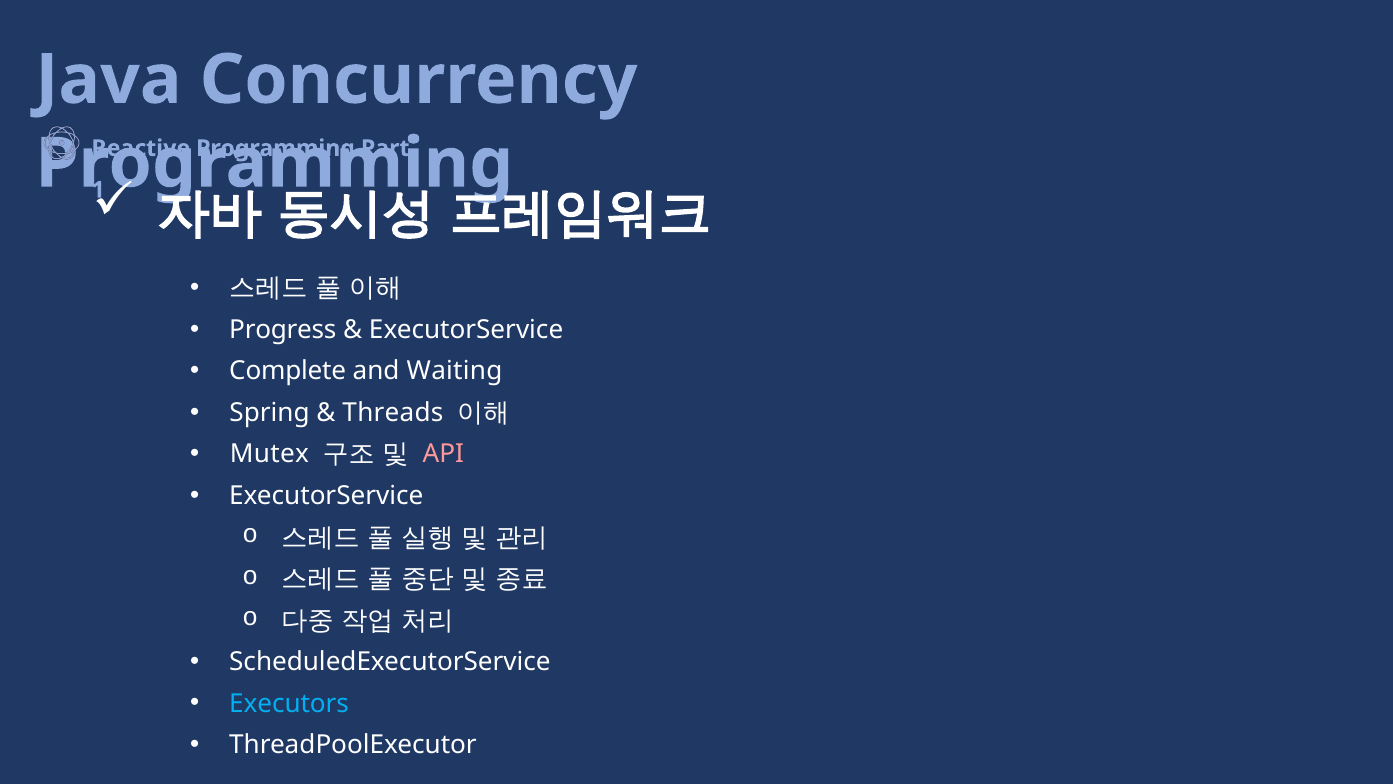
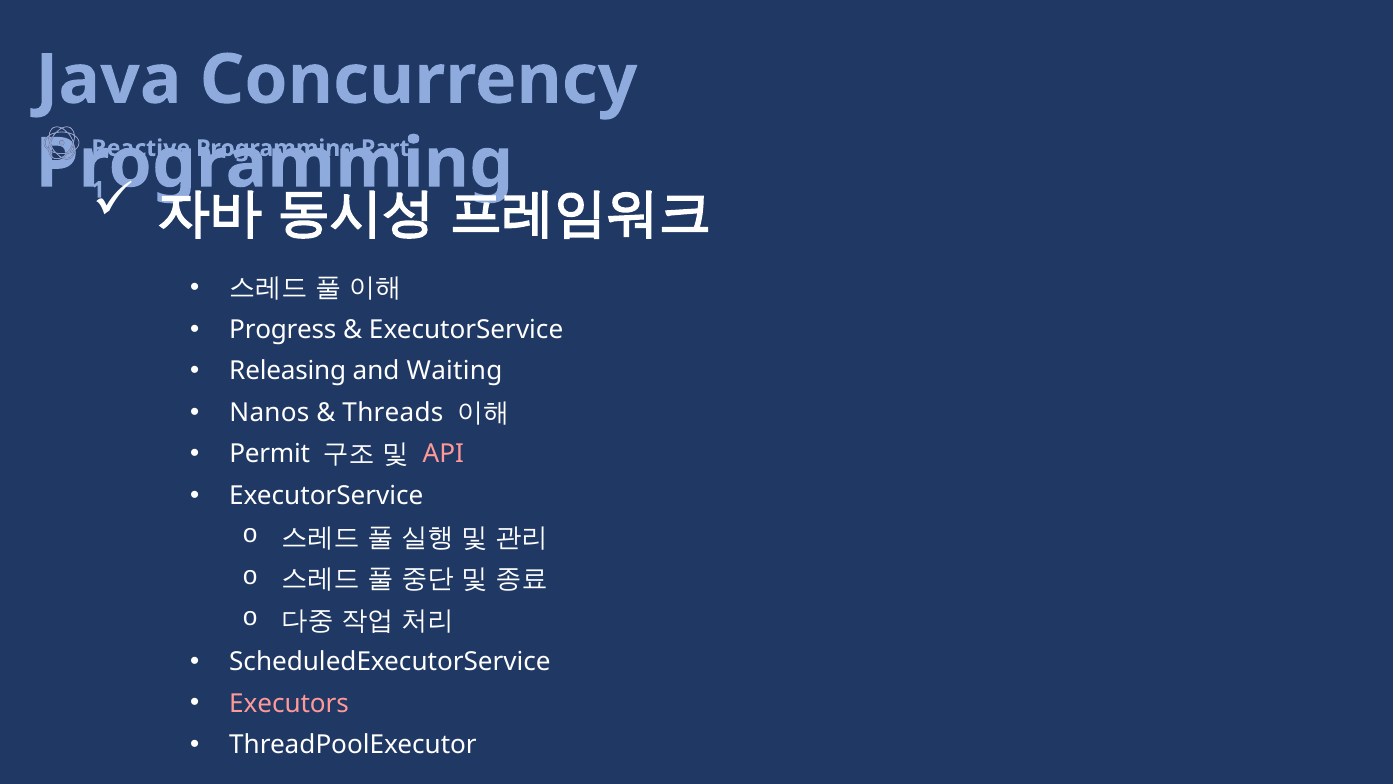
Complete: Complete -> Releasing
Spring: Spring -> Nanos
Mutex: Mutex -> Permit
Executors colour: light blue -> pink
